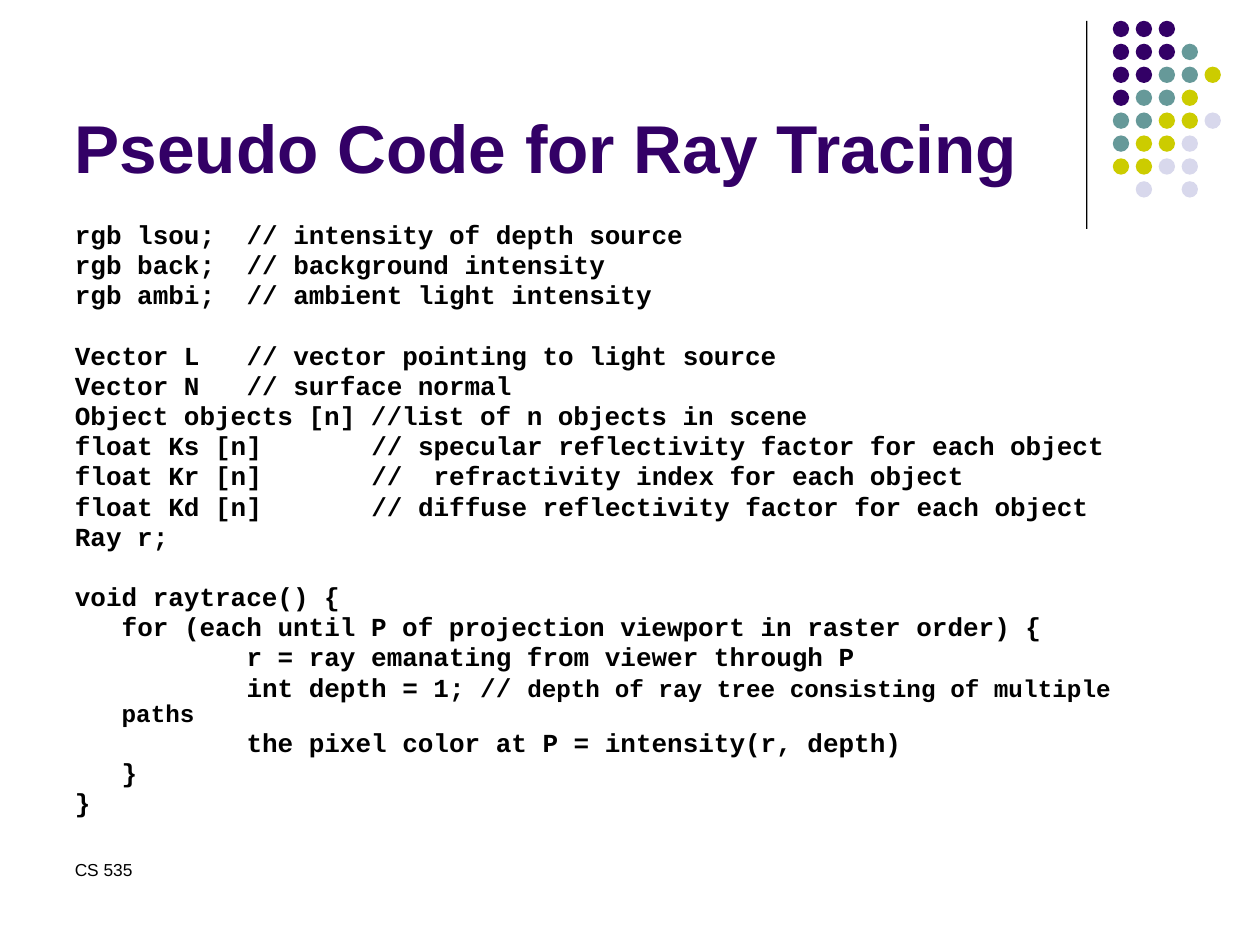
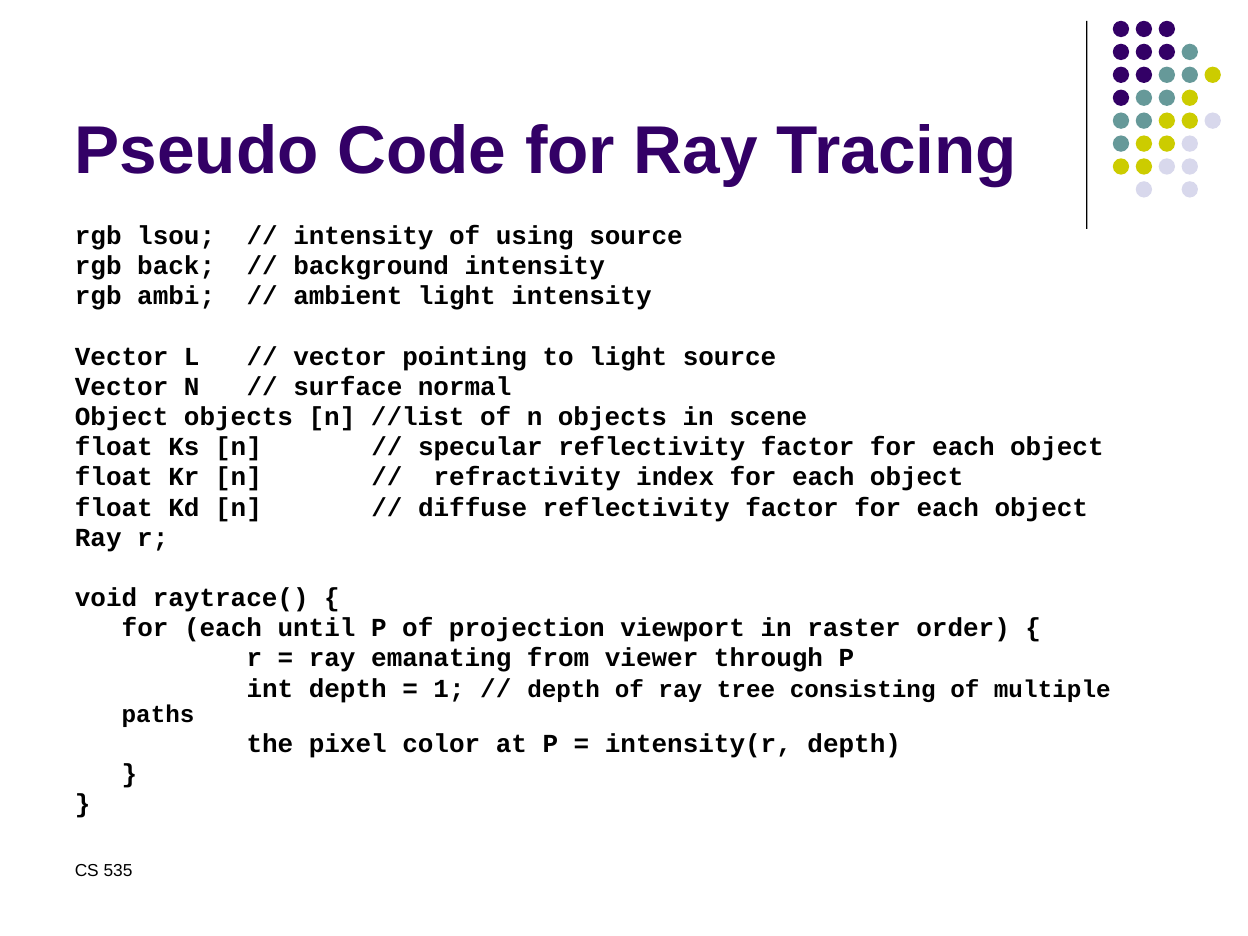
of depth: depth -> using
